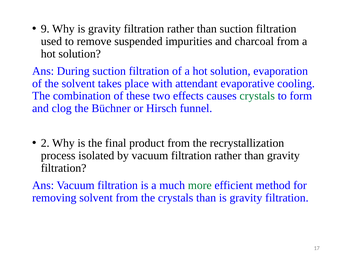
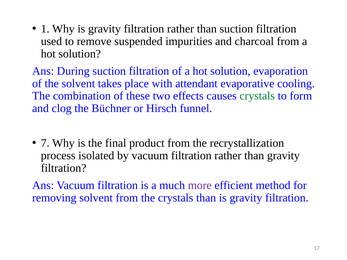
9: 9 -> 1
2: 2 -> 7
more colour: green -> purple
